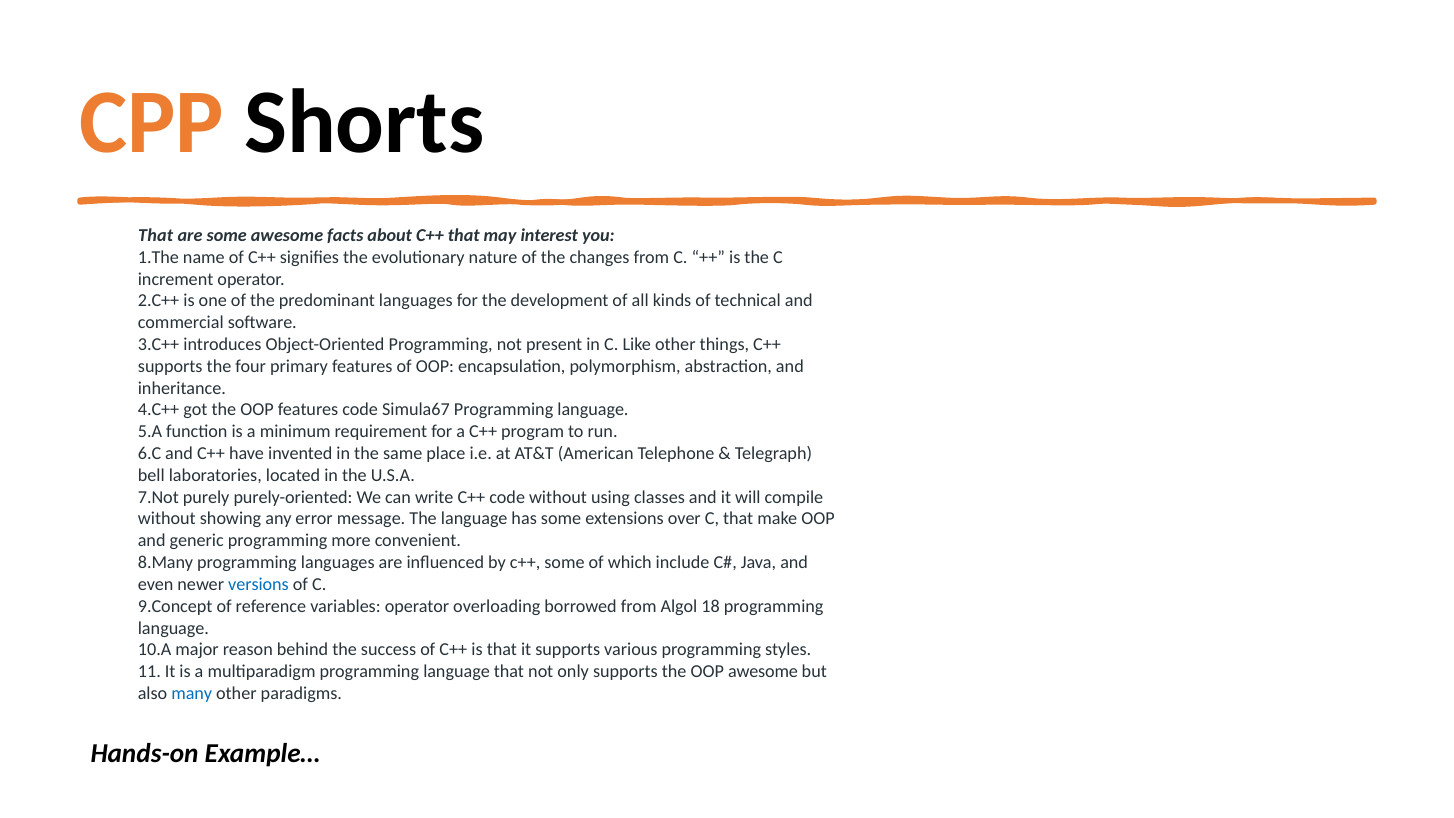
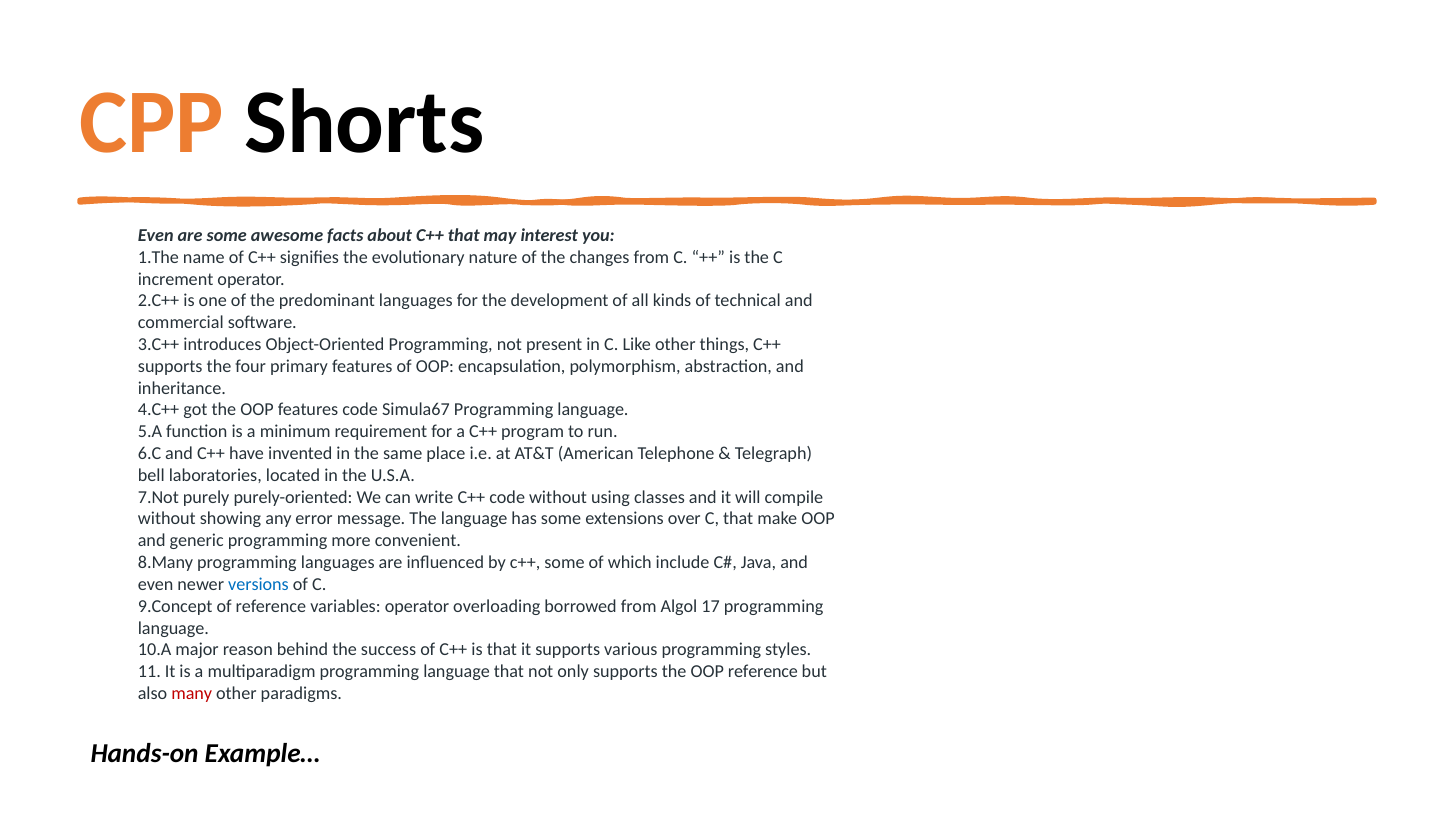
That at (156, 235): That -> Even
18: 18 -> 17
OOP awesome: awesome -> reference
many colour: blue -> red
